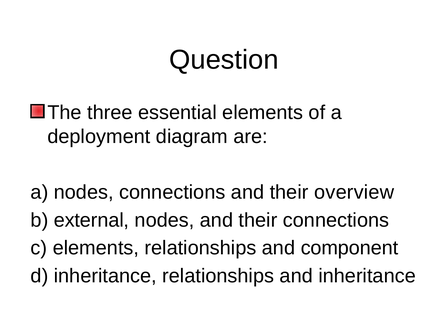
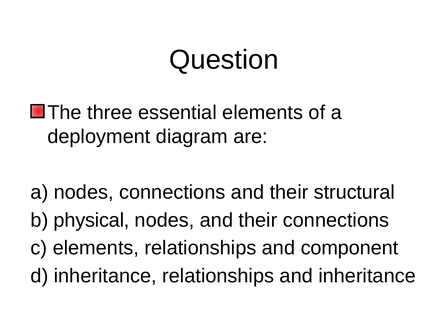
overview: overview -> structural
external: external -> physical
